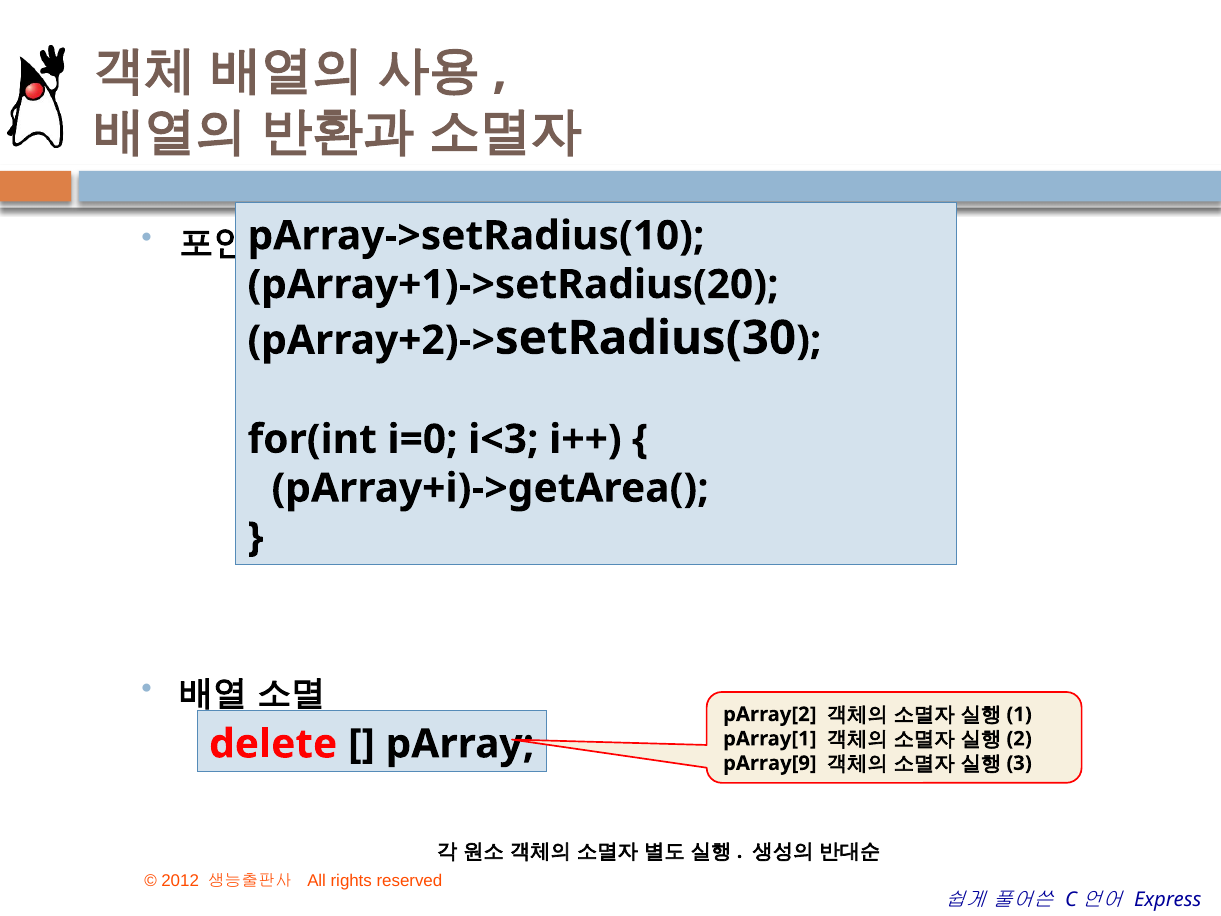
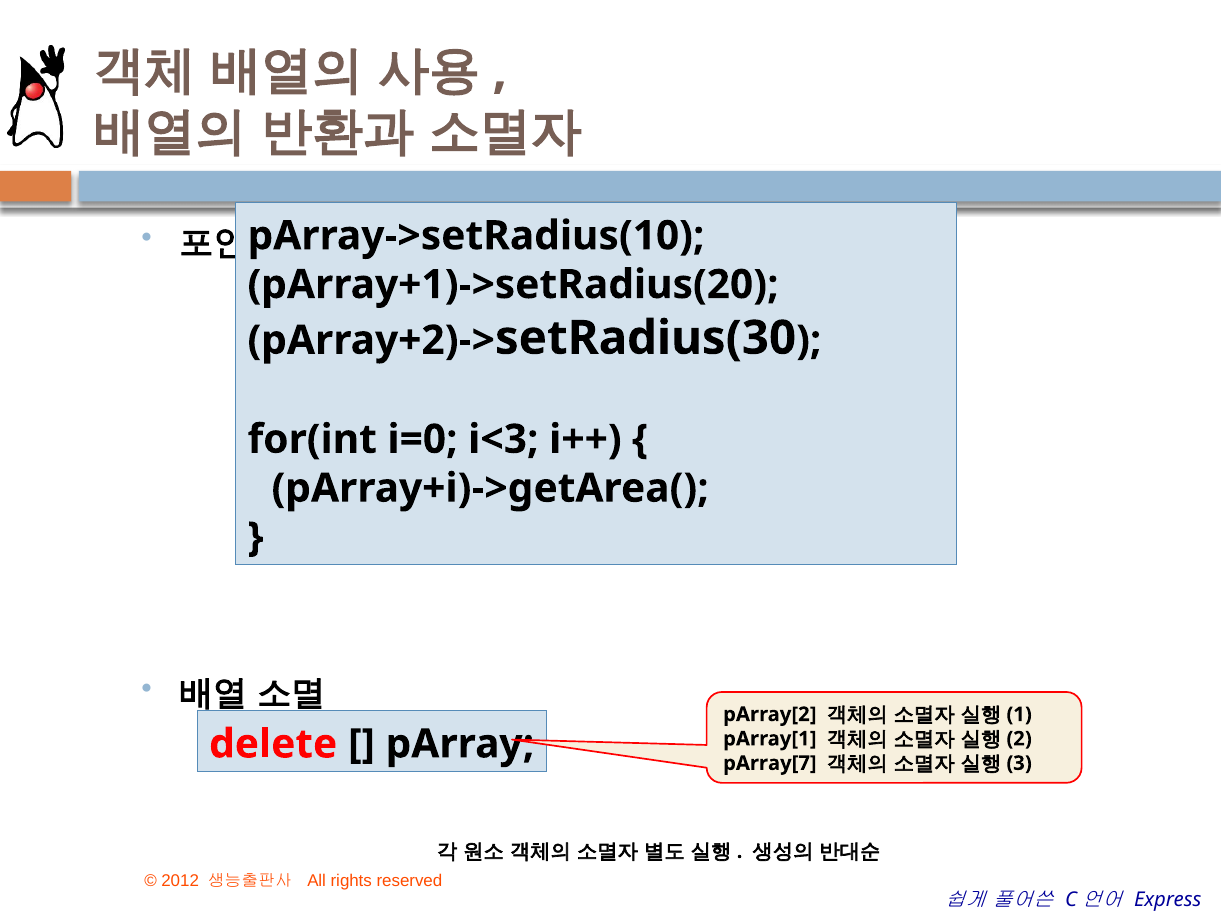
pArray[9: pArray[9 -> pArray[7
